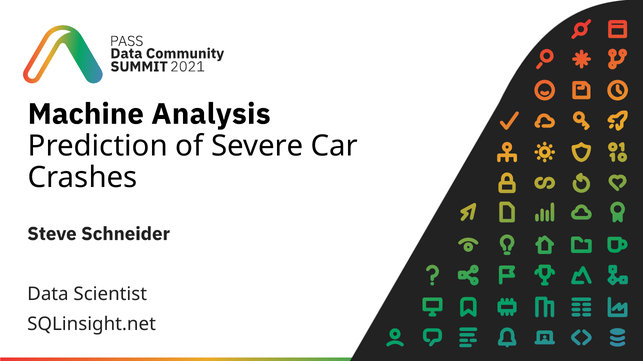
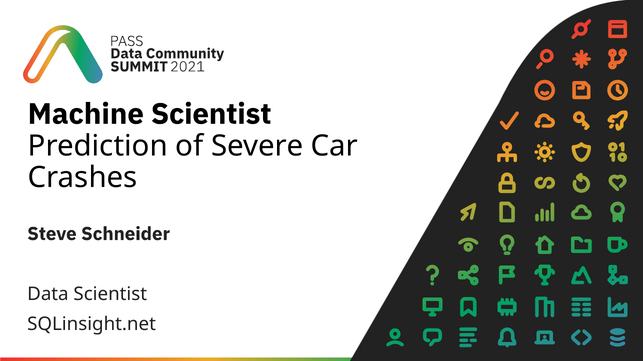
Machine Analysis: Analysis -> Scientist
